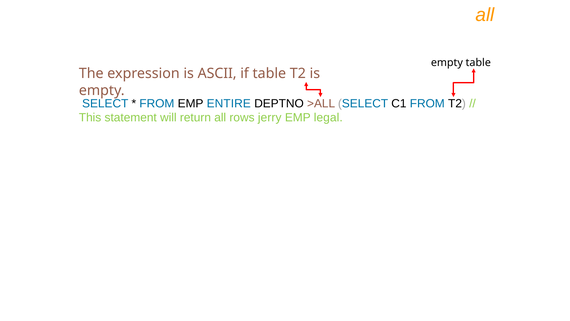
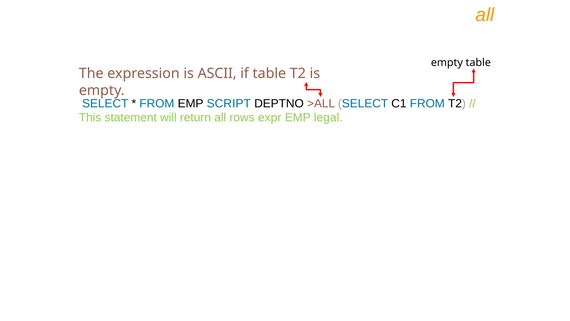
ENTIRE: ENTIRE -> SCRIPT
jerry: jerry -> expr
